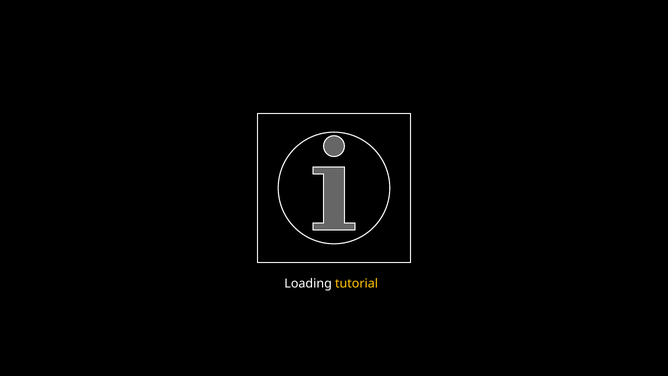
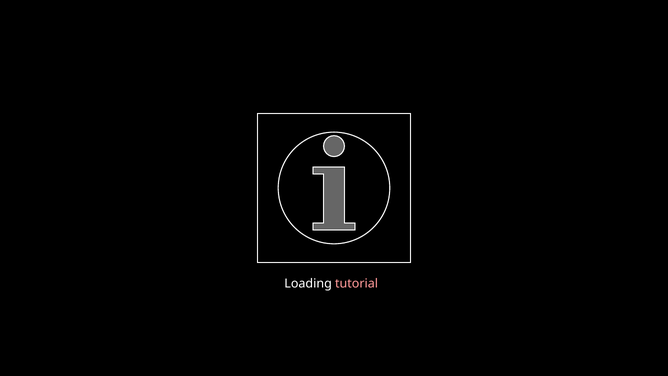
tutorial colour: yellow -> pink
